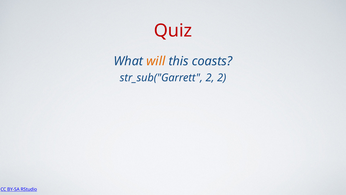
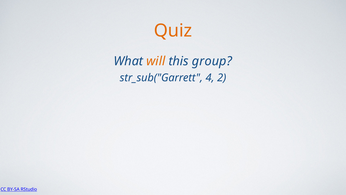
Quiz colour: red -> orange
coasts: coasts -> group
str_sub("Garrett 2: 2 -> 4
